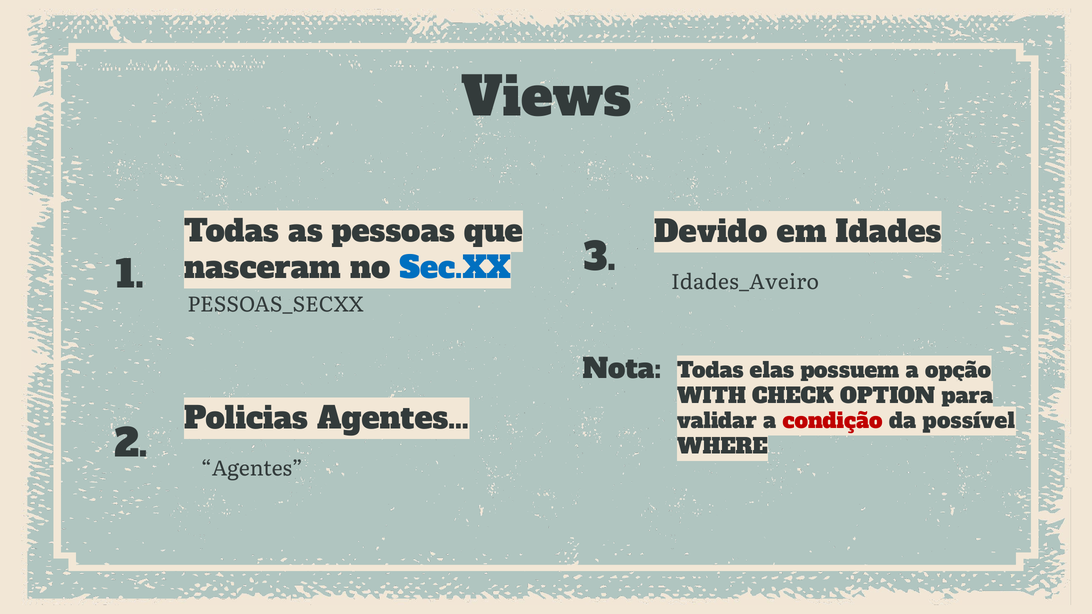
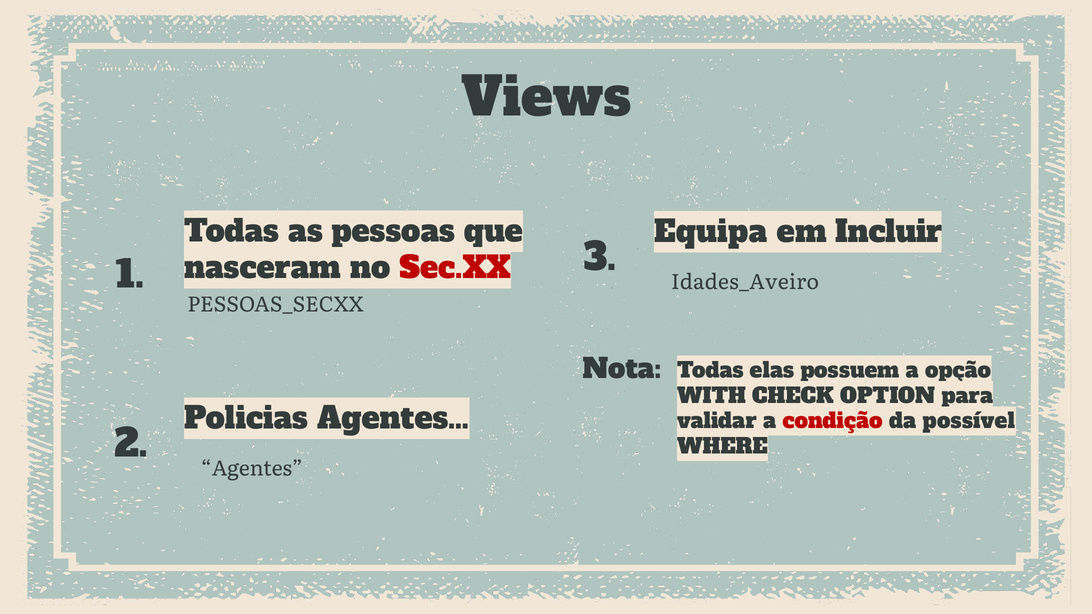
Devido: Devido -> Equipa
Idades: Idades -> Incluir
Sec.XX colour: blue -> red
